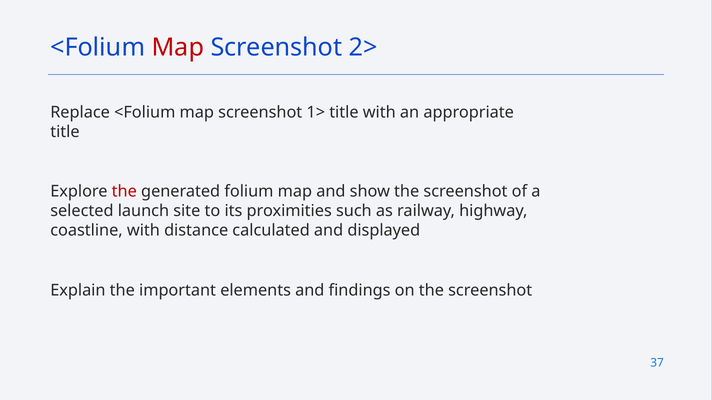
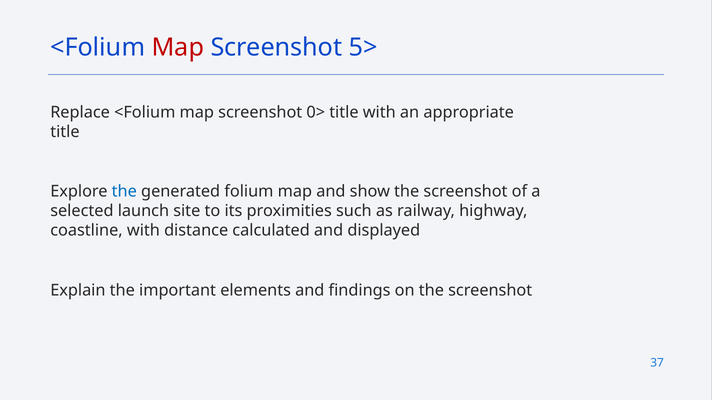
2>: 2> -> 5>
1>: 1> -> 0>
the at (124, 192) colour: red -> blue
